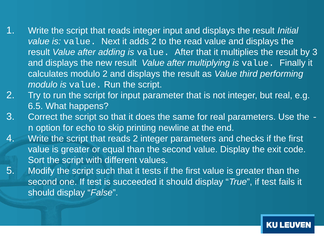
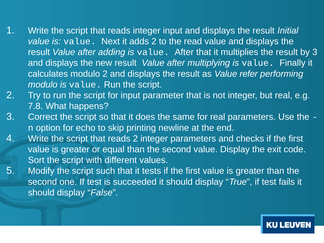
third: third -> refer
6.5: 6.5 -> 7.8
